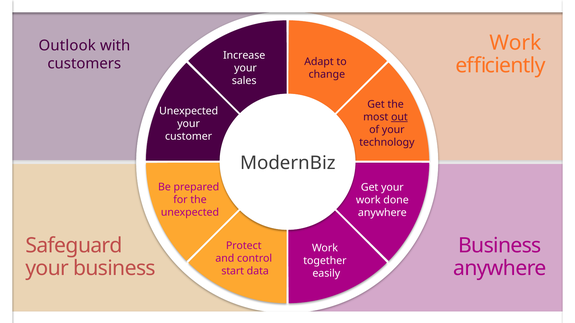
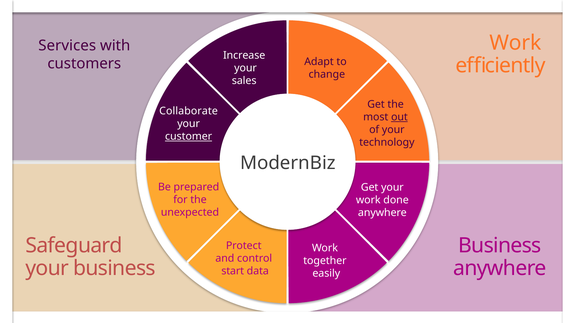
Outlook: Outlook -> Services
Unexpected at (189, 111): Unexpected -> Collaborate
customer underline: none -> present
